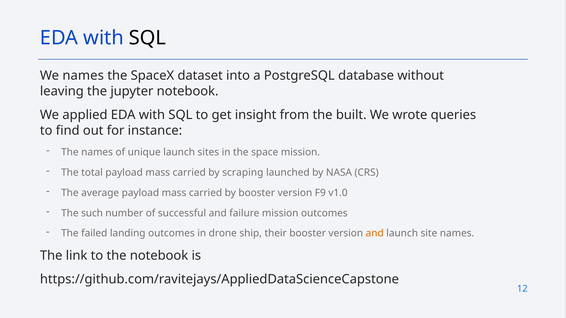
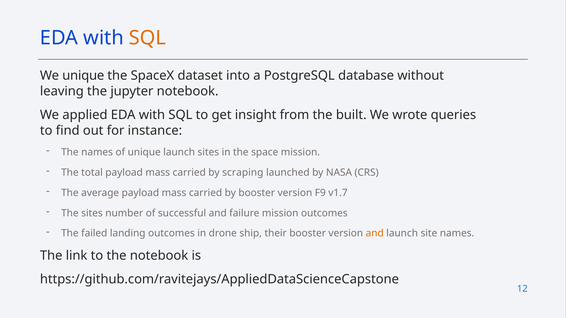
SQL at (148, 38) colour: black -> orange
We names: names -> unique
v1.0: v1.0 -> v1.7
The such: such -> sites
